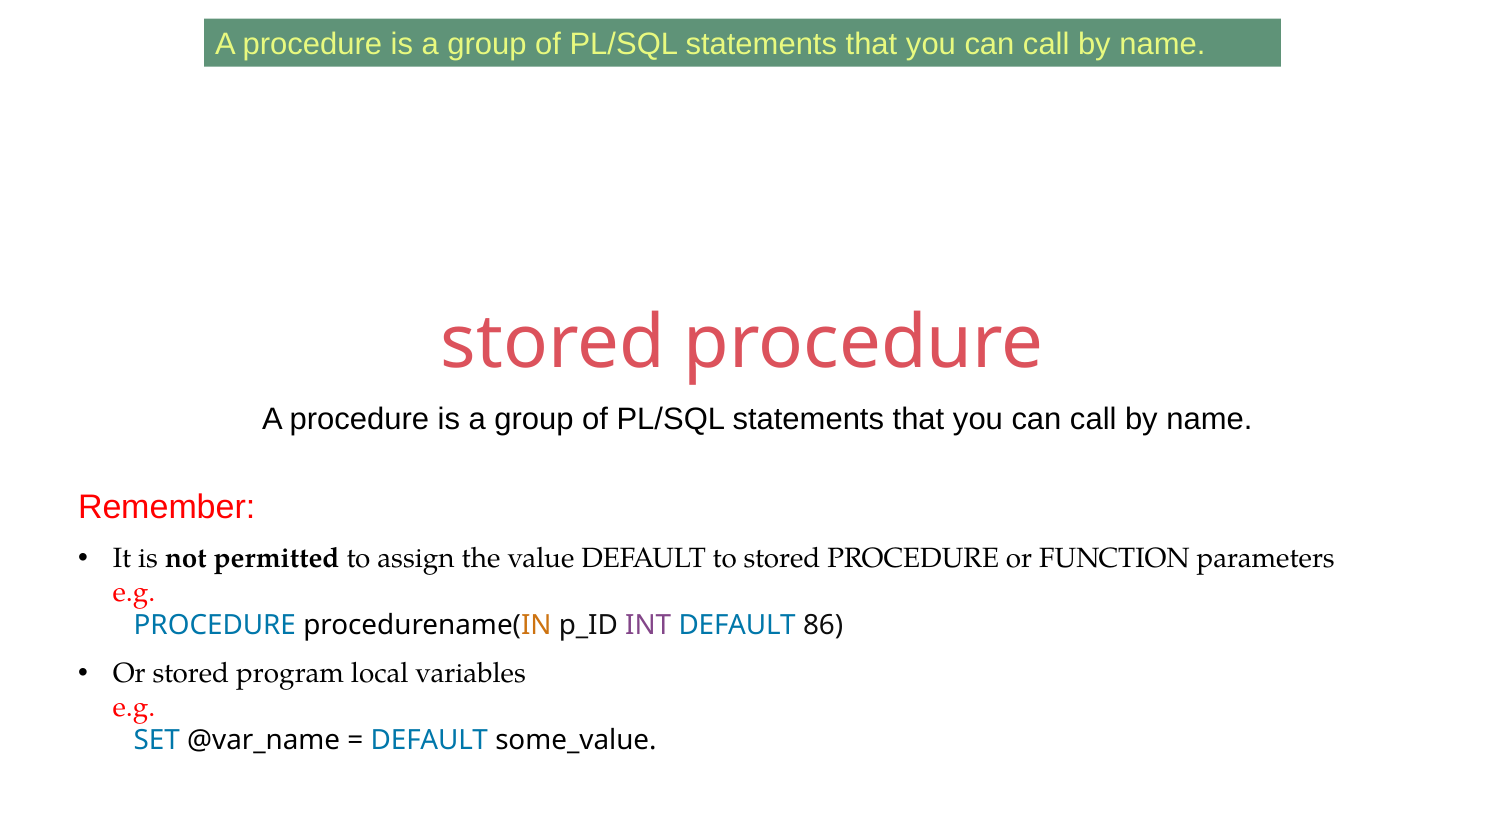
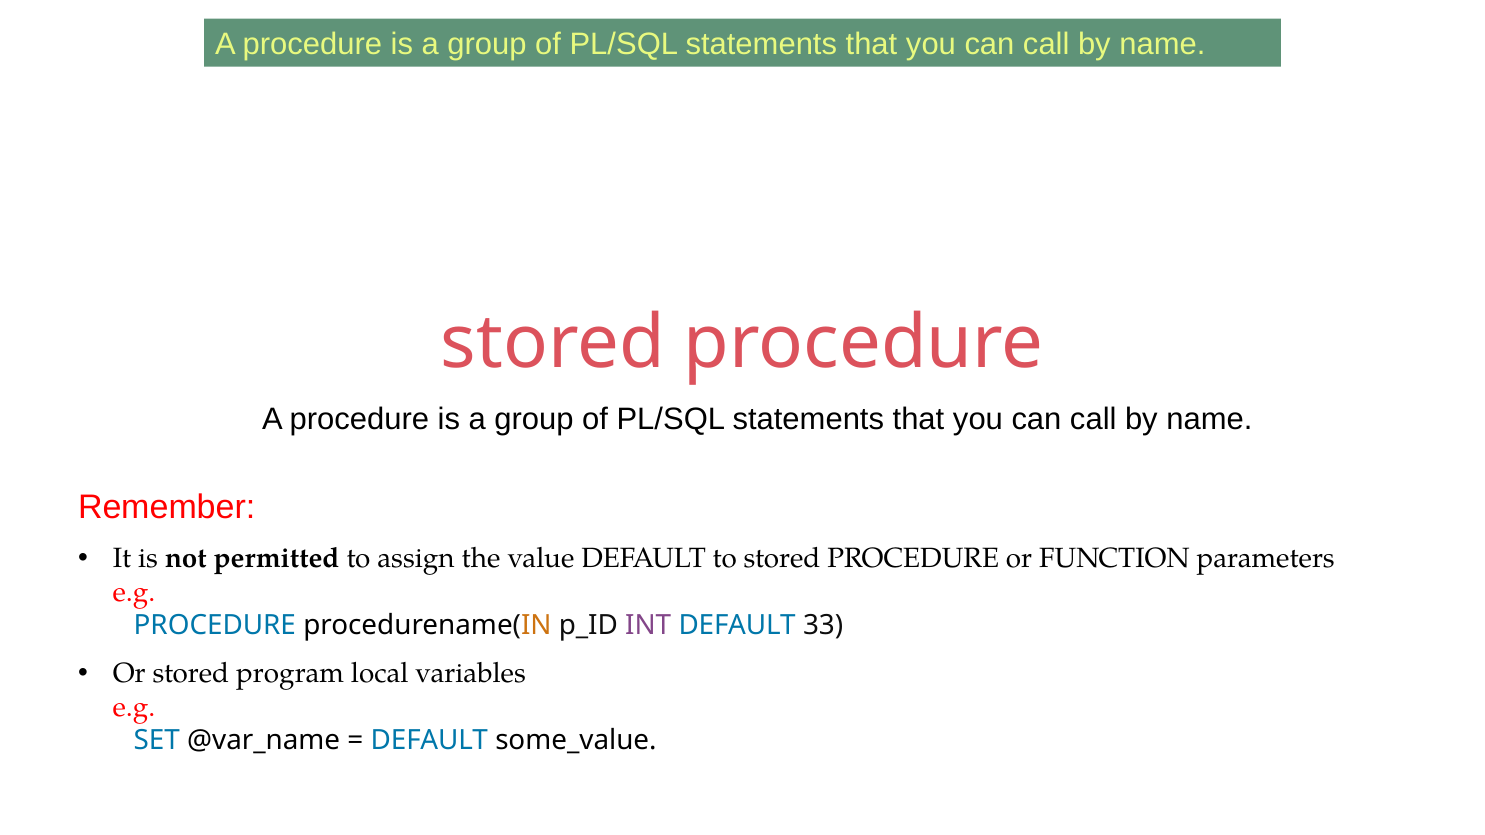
86: 86 -> 33
